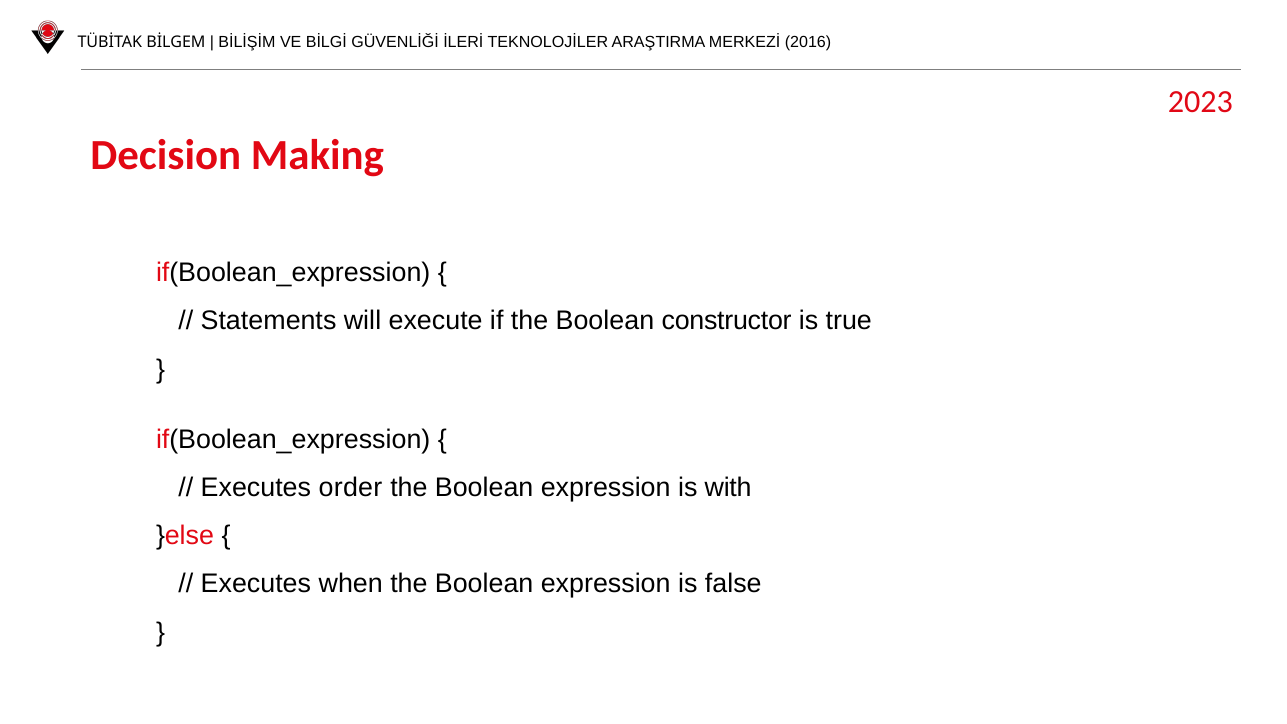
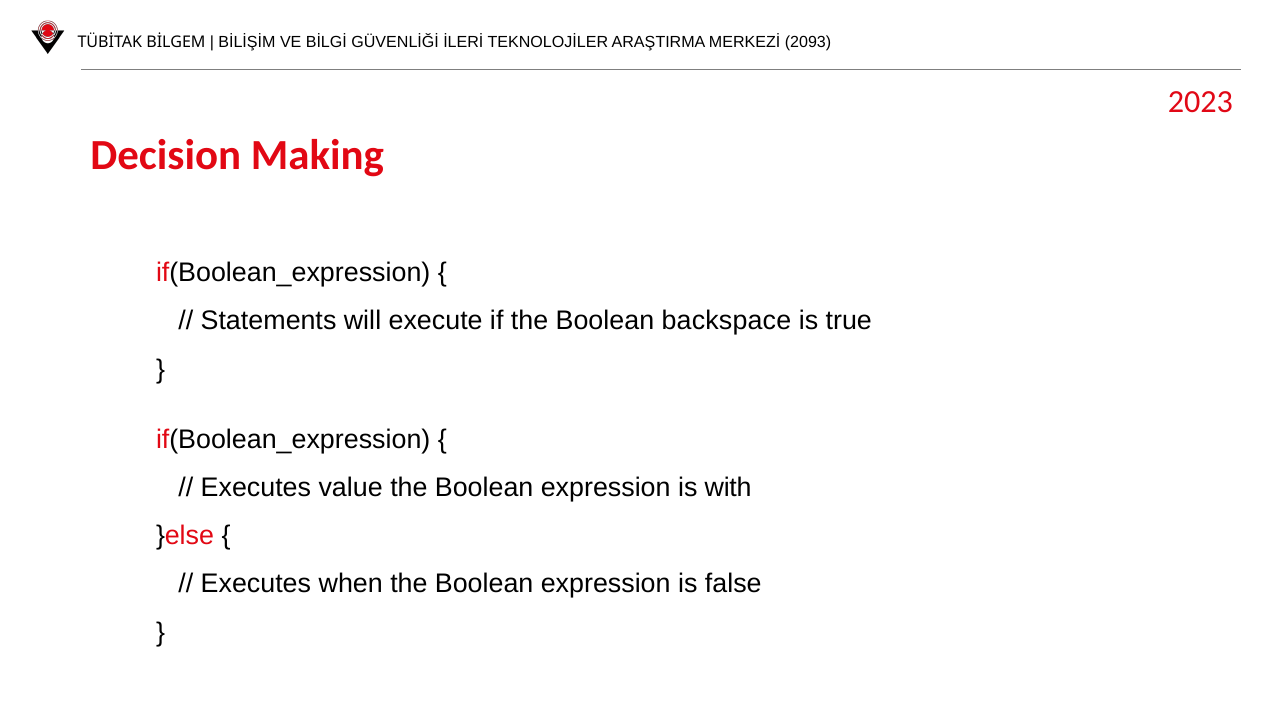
2016: 2016 -> 2093
constructor: constructor -> backspace
order: order -> value
